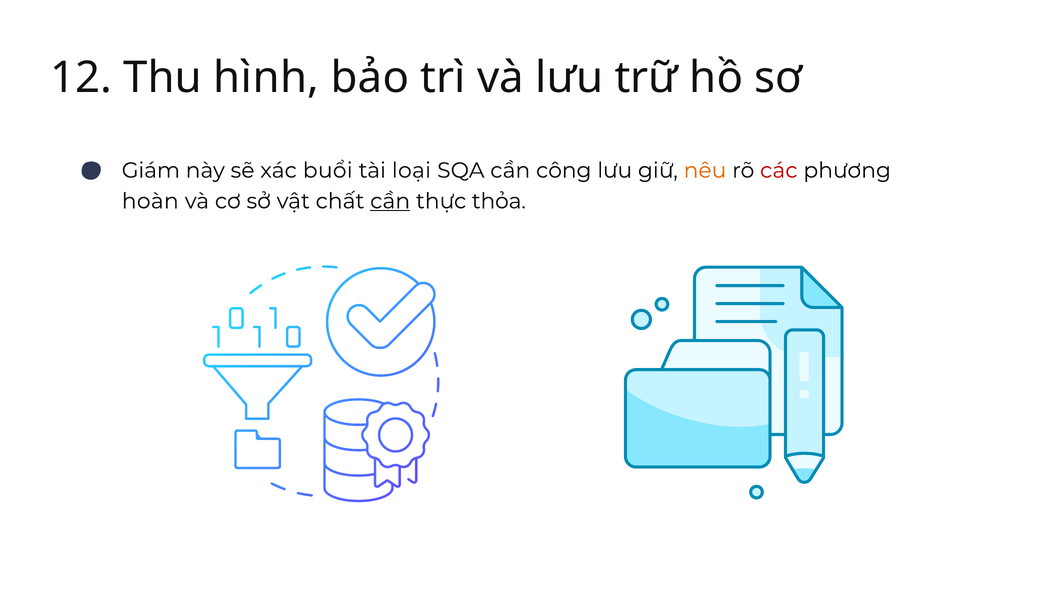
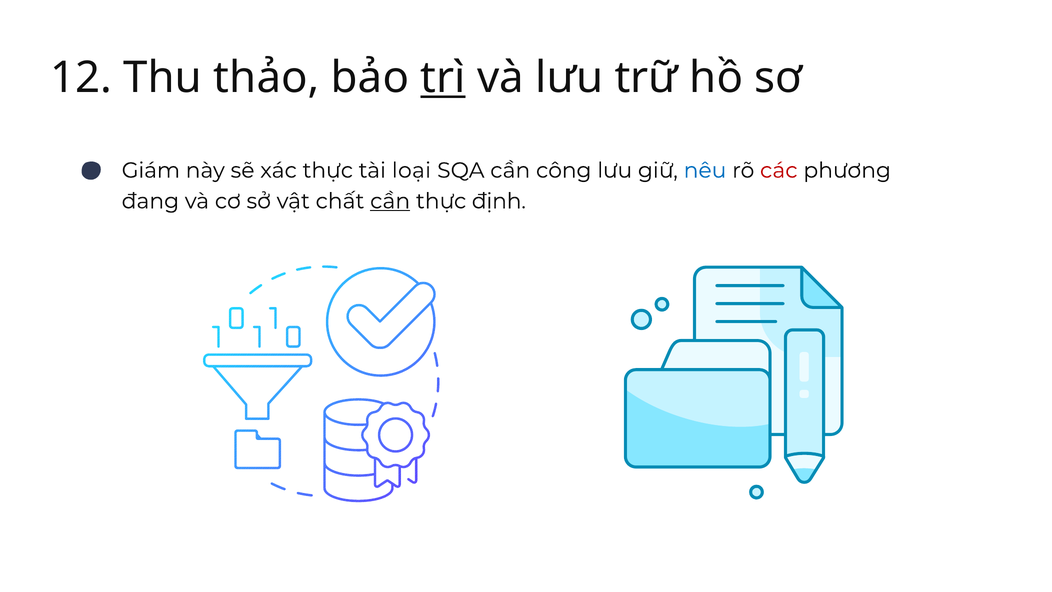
hình: hình -> thảo
trì underline: none -> present
xác buổi: buổi -> thực
nêu colour: orange -> blue
hoàn: hoàn -> đang
thỏa: thỏa -> định
